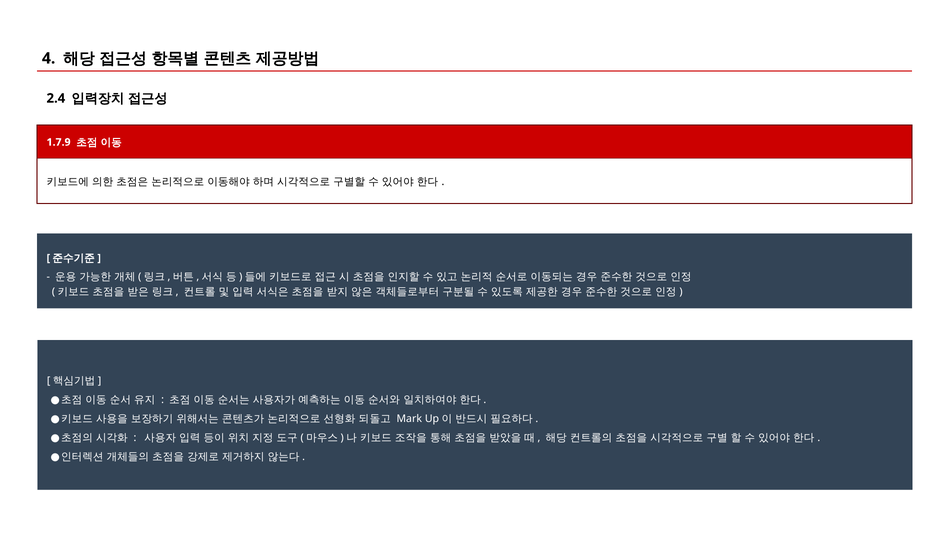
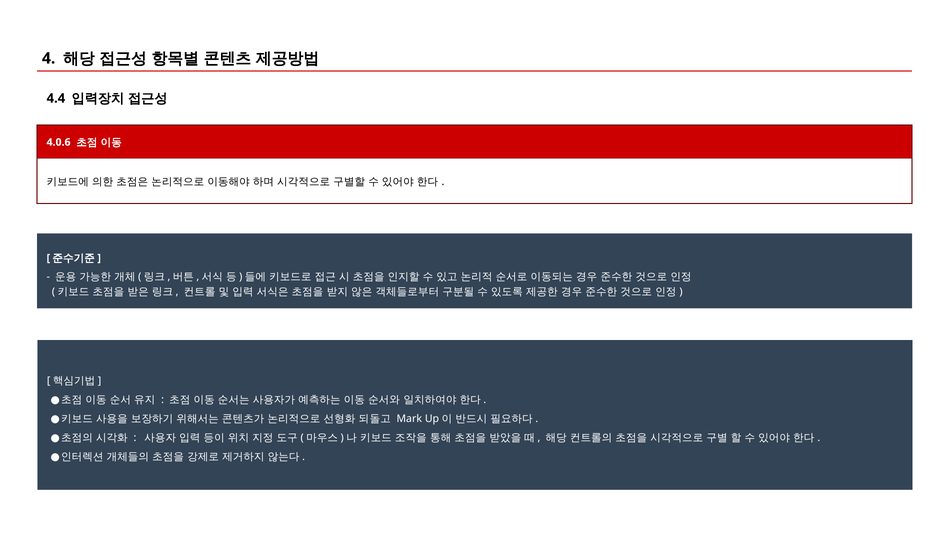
2.4: 2.4 -> 4.4
1.7.9: 1.7.9 -> 4.0.6
